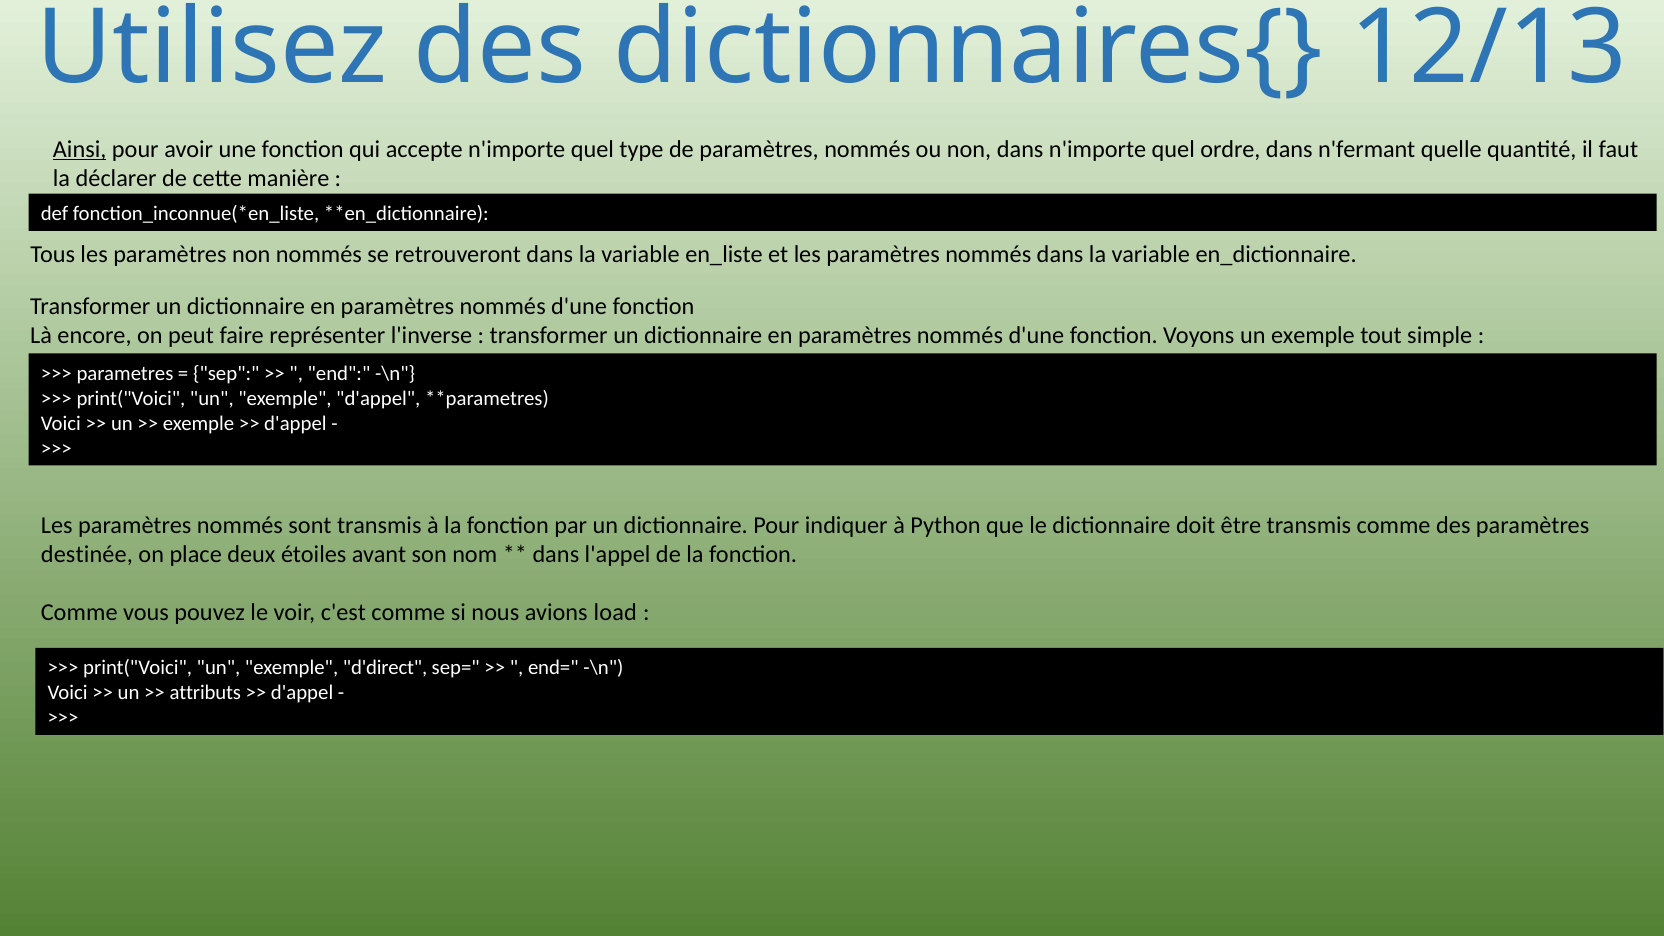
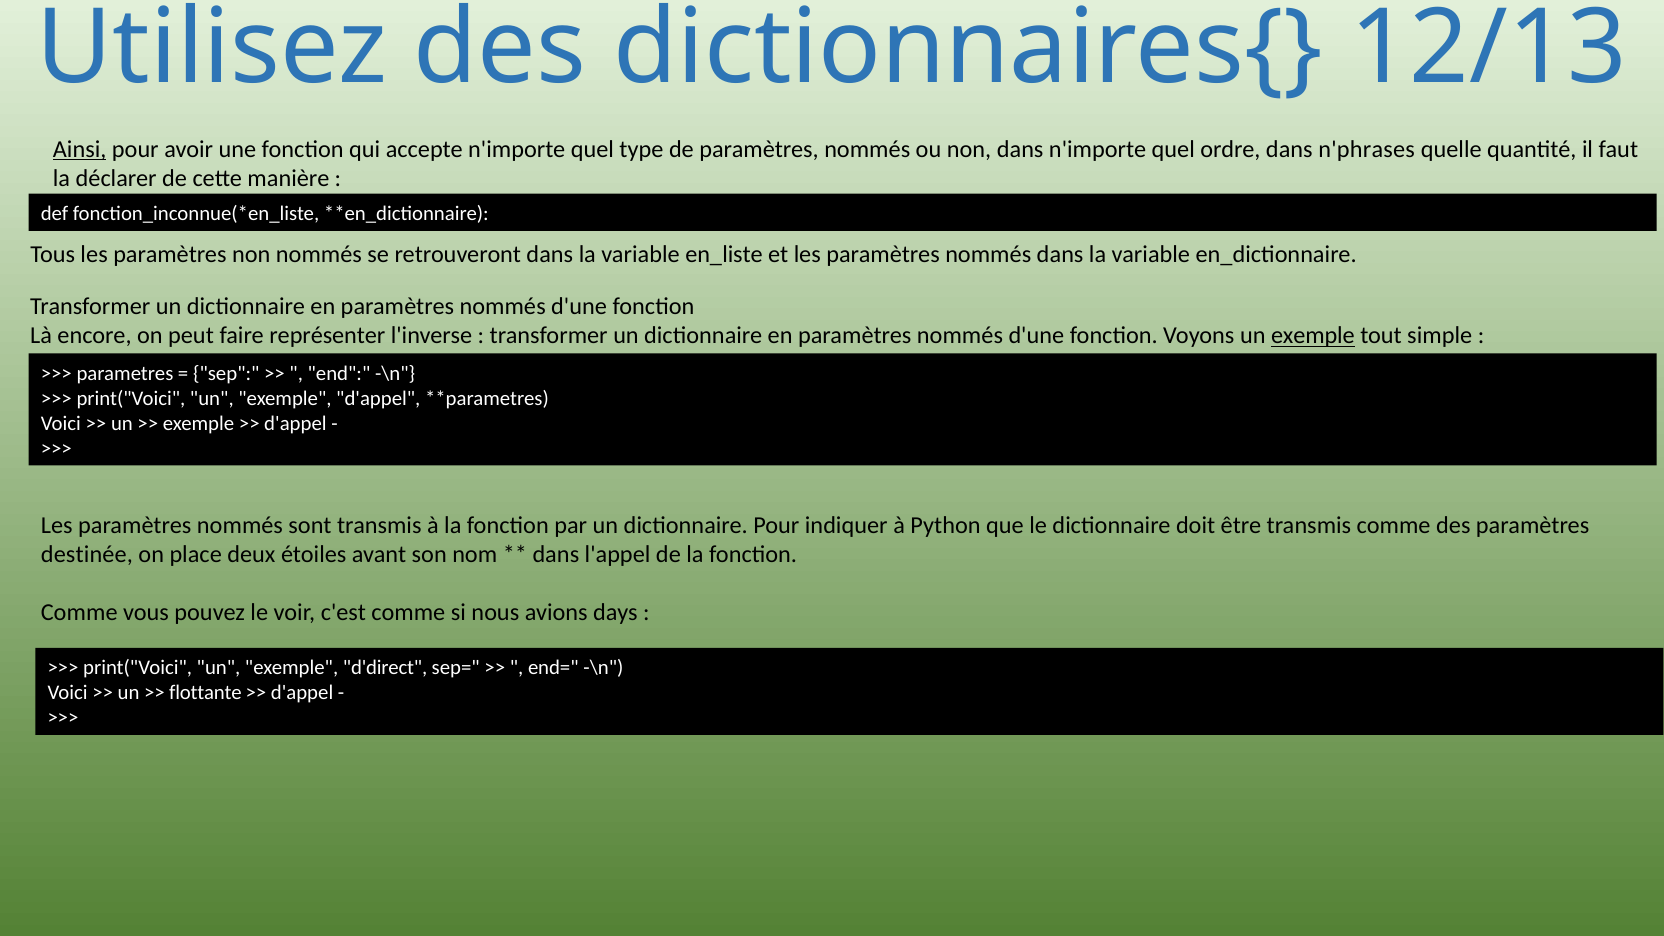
n'fermant: n'fermant -> n'phrases
exemple at (1313, 336) underline: none -> present
load: load -> days
attributs: attributs -> flottante
